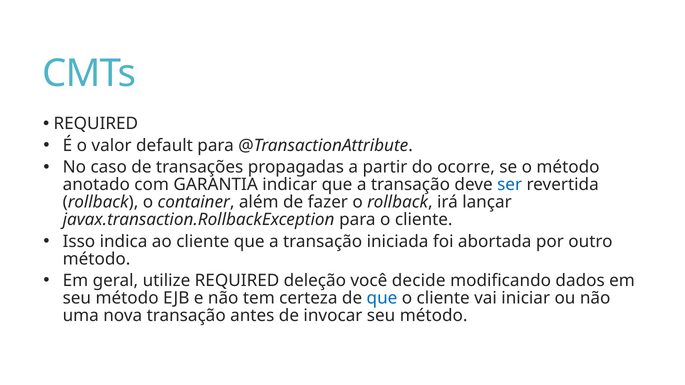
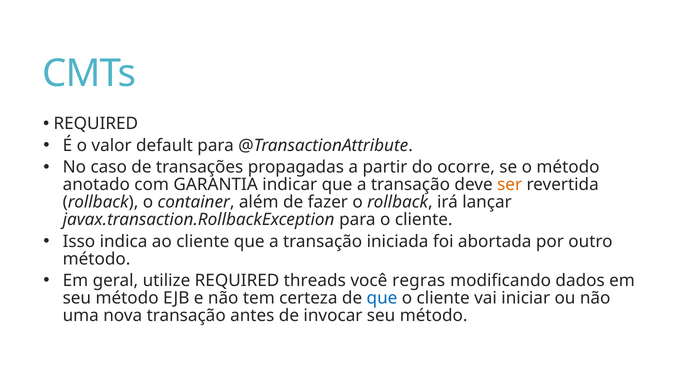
ser colour: blue -> orange
deleção: deleção -> threads
decide: decide -> regras
